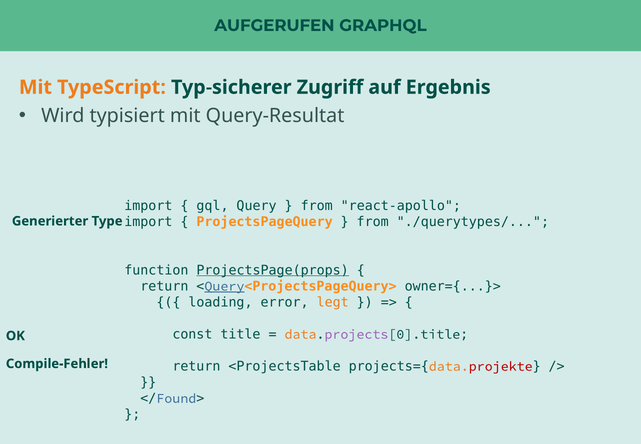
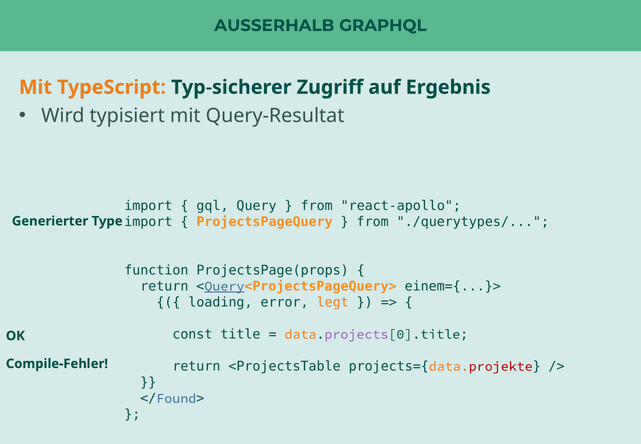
AUFGERUFEN: AUFGERUFEN -> AUSSERHALB
ProjectsPage(props underline: present -> none
owner={...}>: owner={...}> -> einem={...}>
